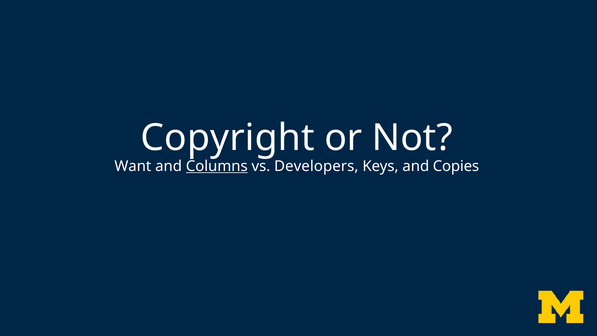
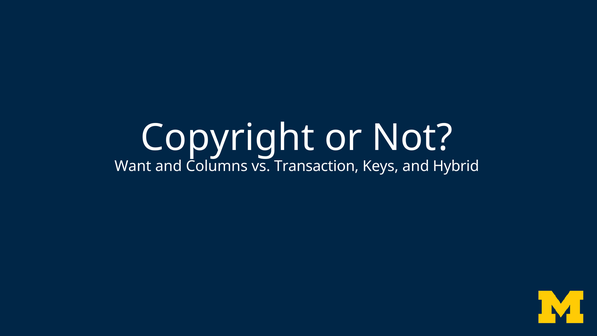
Columns underline: present -> none
Developers: Developers -> Transaction
Copies: Copies -> Hybrid
